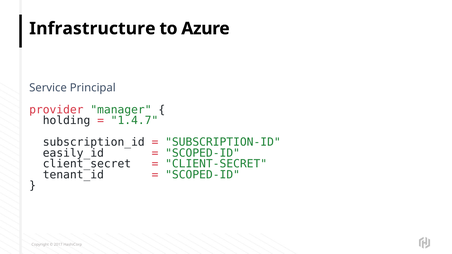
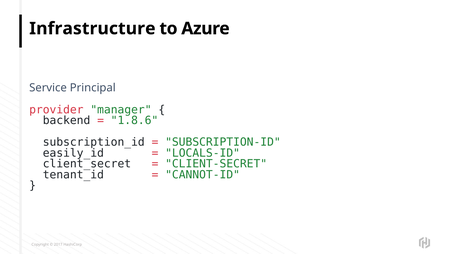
holding: holding -> backend
1.4.7: 1.4.7 -> 1.8.6
SCOPED-ID at (203, 153): SCOPED-ID -> LOCALS-ID
SCOPED-ID at (203, 175): SCOPED-ID -> CANNOT-ID
